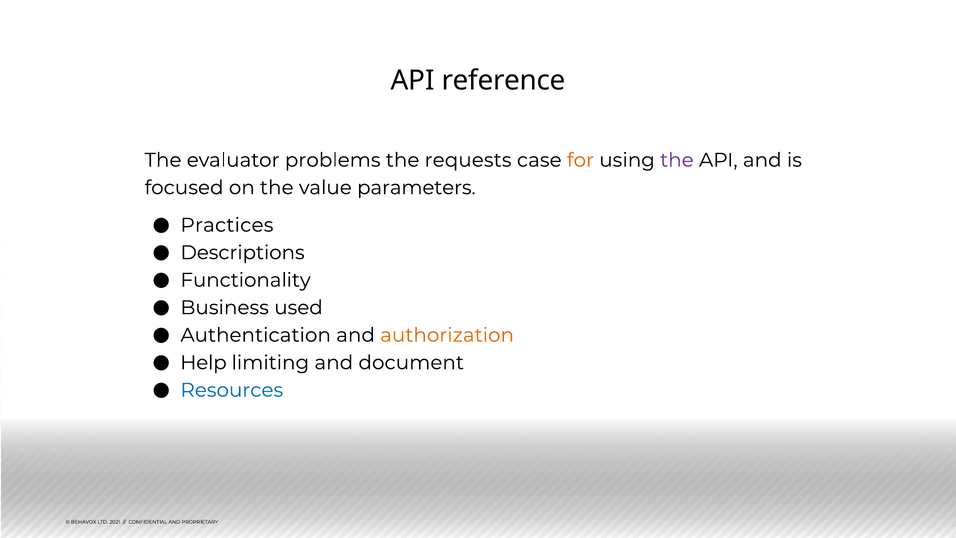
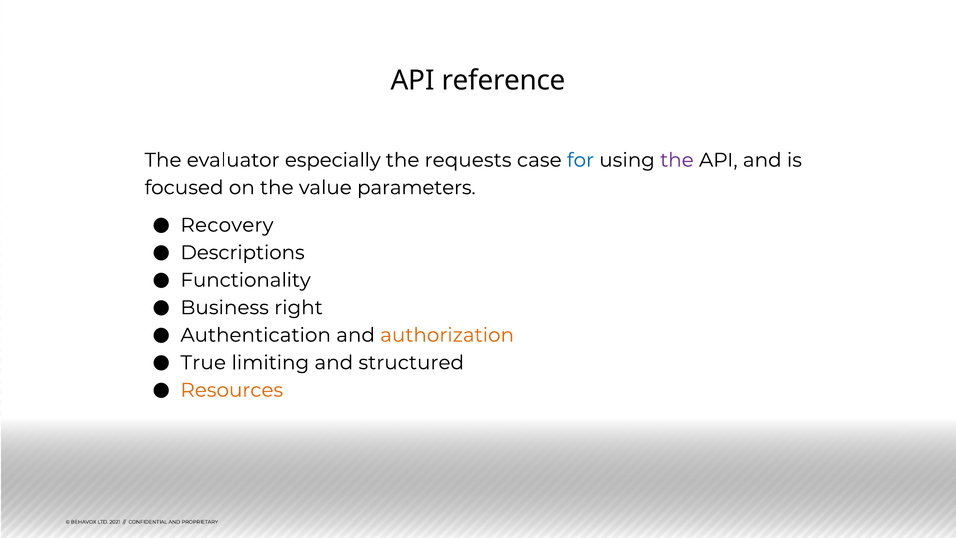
problems: problems -> especially
for colour: orange -> blue
Practices: Practices -> Recovery
used: used -> right
Help: Help -> True
document: document -> structured
Resources colour: blue -> orange
